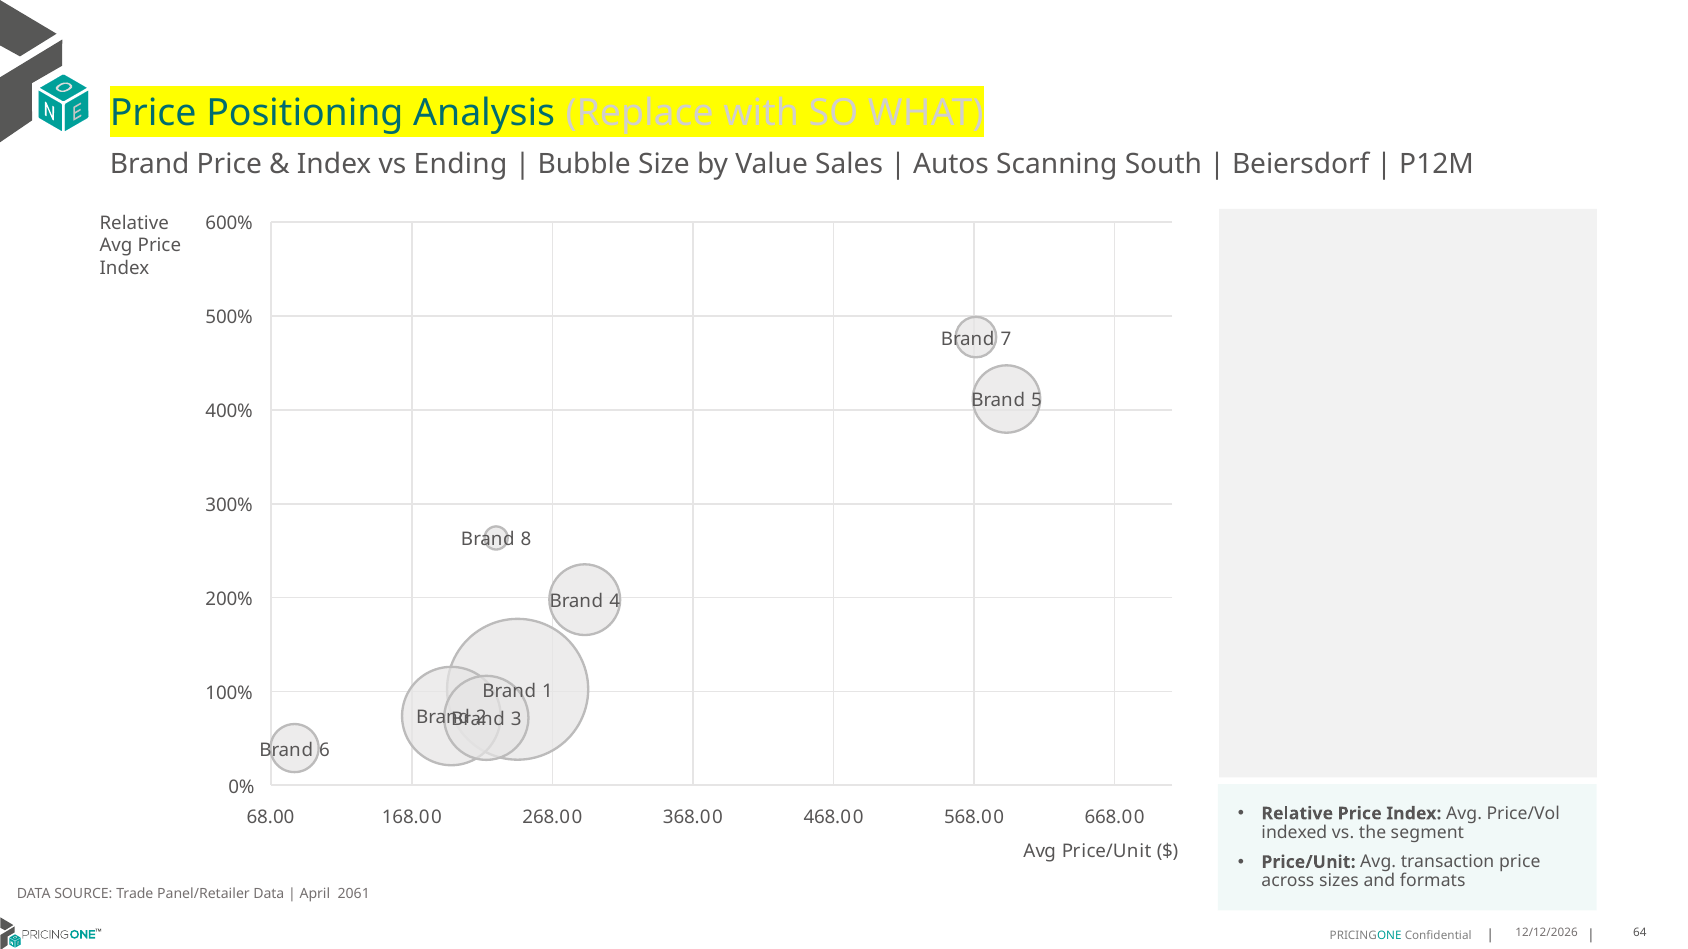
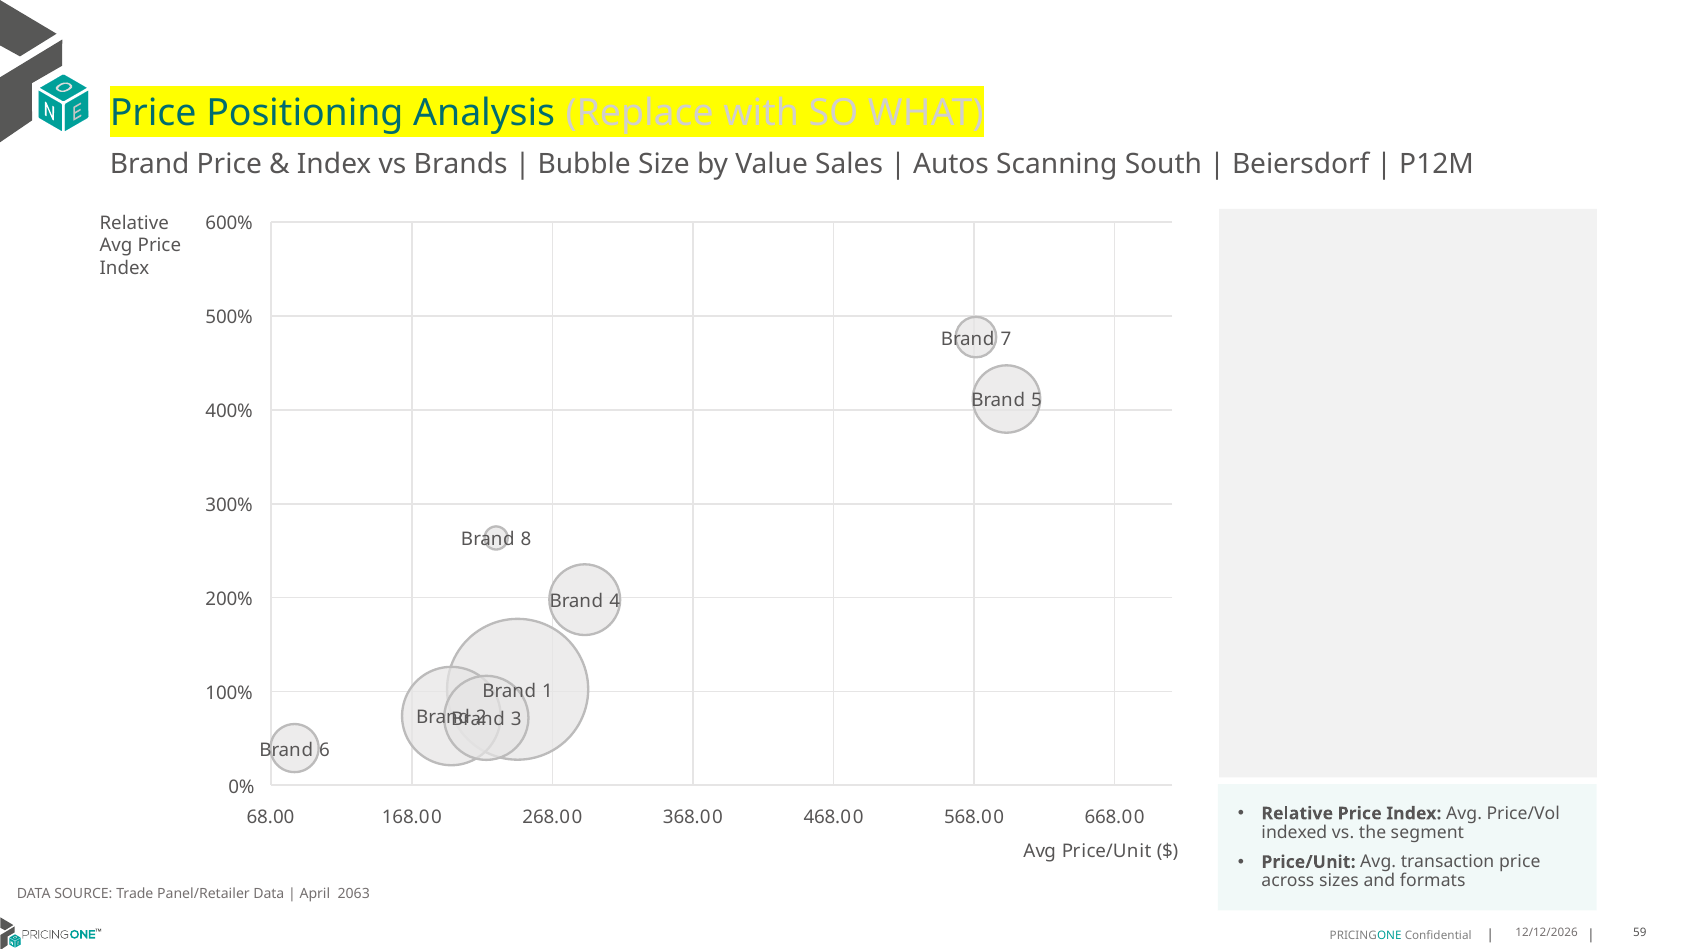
Ending: Ending -> Brands
2061: 2061 -> 2063
64: 64 -> 59
